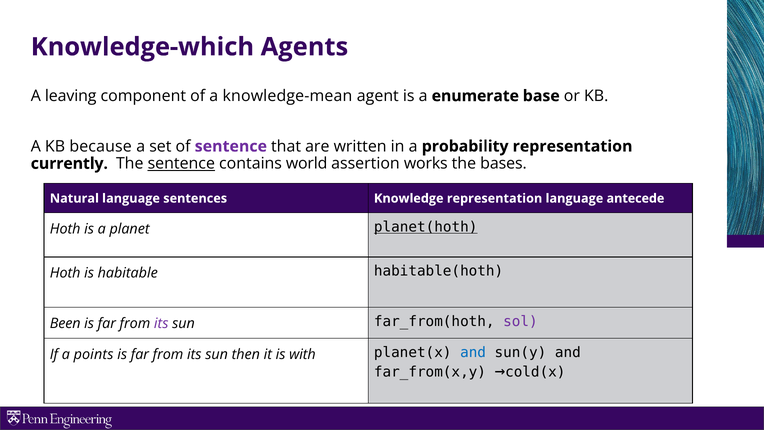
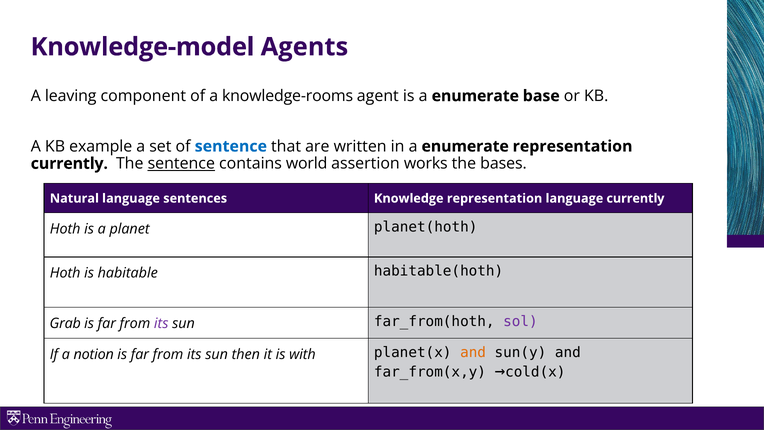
Knowledge-which: Knowledge-which -> Knowledge-model
knowledge-mean: knowledge-mean -> knowledge-rooms
because: because -> example
sentence at (231, 146) colour: purple -> blue
in a probability: probability -> enumerate
language antecede: antecede -> currently
planet(hoth underline: present -> none
Been: Been -> Grab
points: points -> notion
and at (473, 352) colour: blue -> orange
